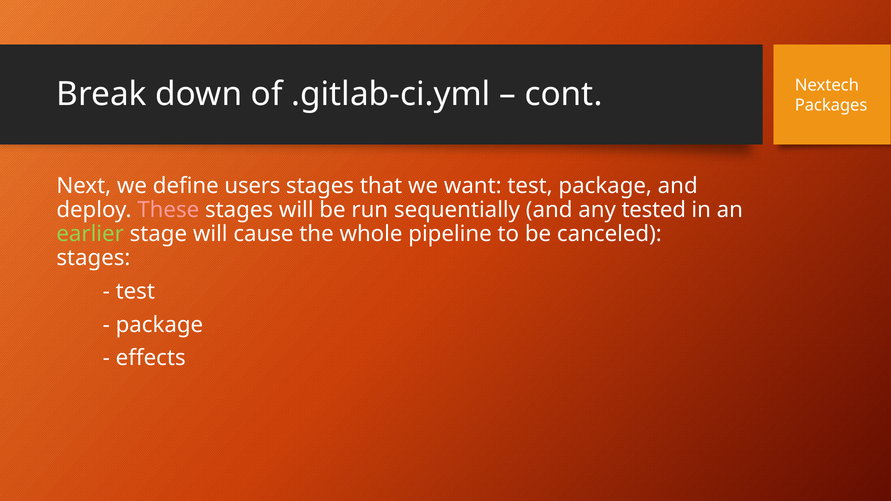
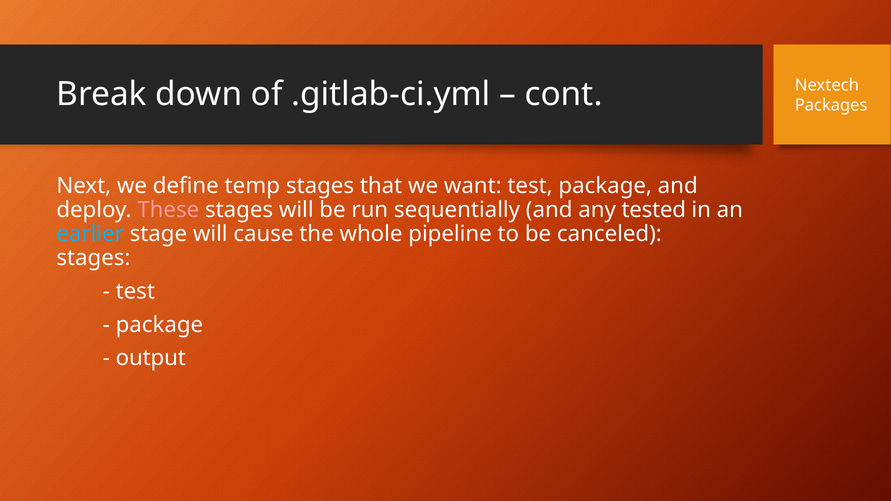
users: users -> temp
earlier colour: light green -> light blue
effects: effects -> output
